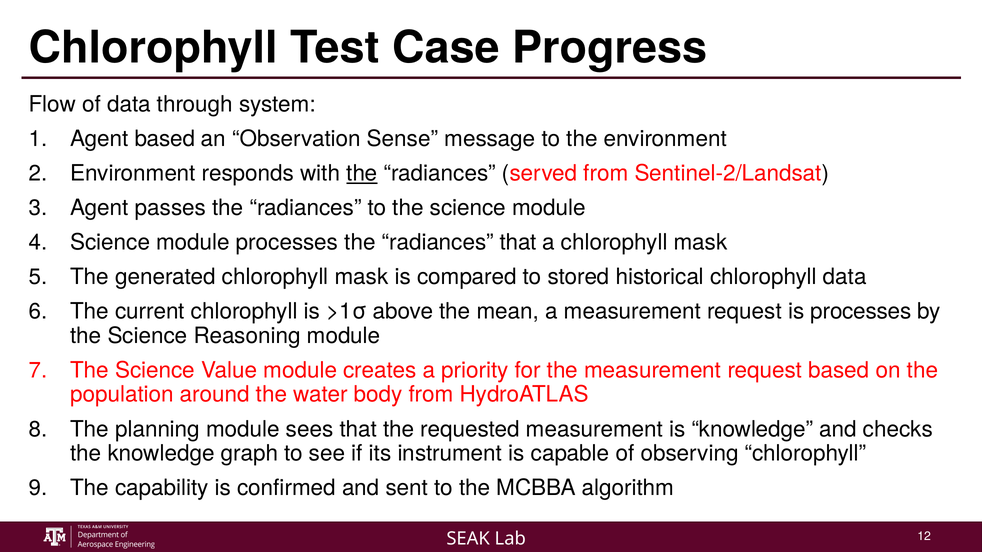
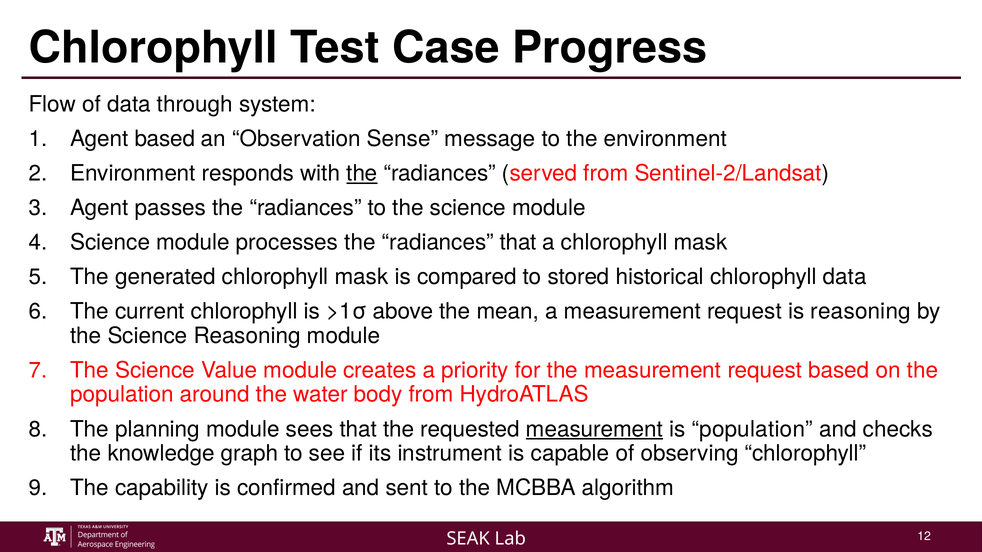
is processes: processes -> reasoning
measurement at (594, 429) underline: none -> present
is knowledge: knowledge -> population
